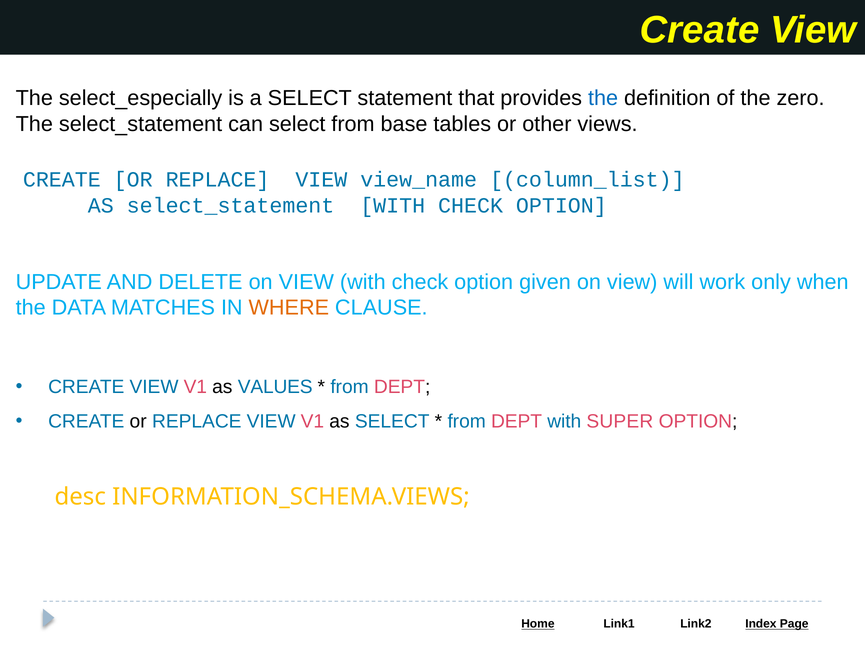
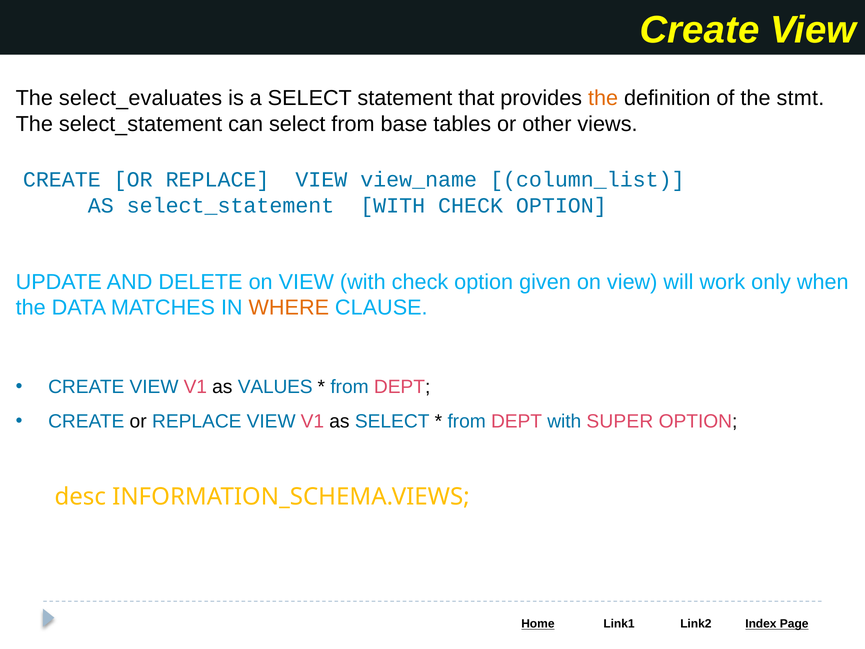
select_especially: select_especially -> select_evaluates
the at (603, 98) colour: blue -> orange
zero: zero -> stmt
